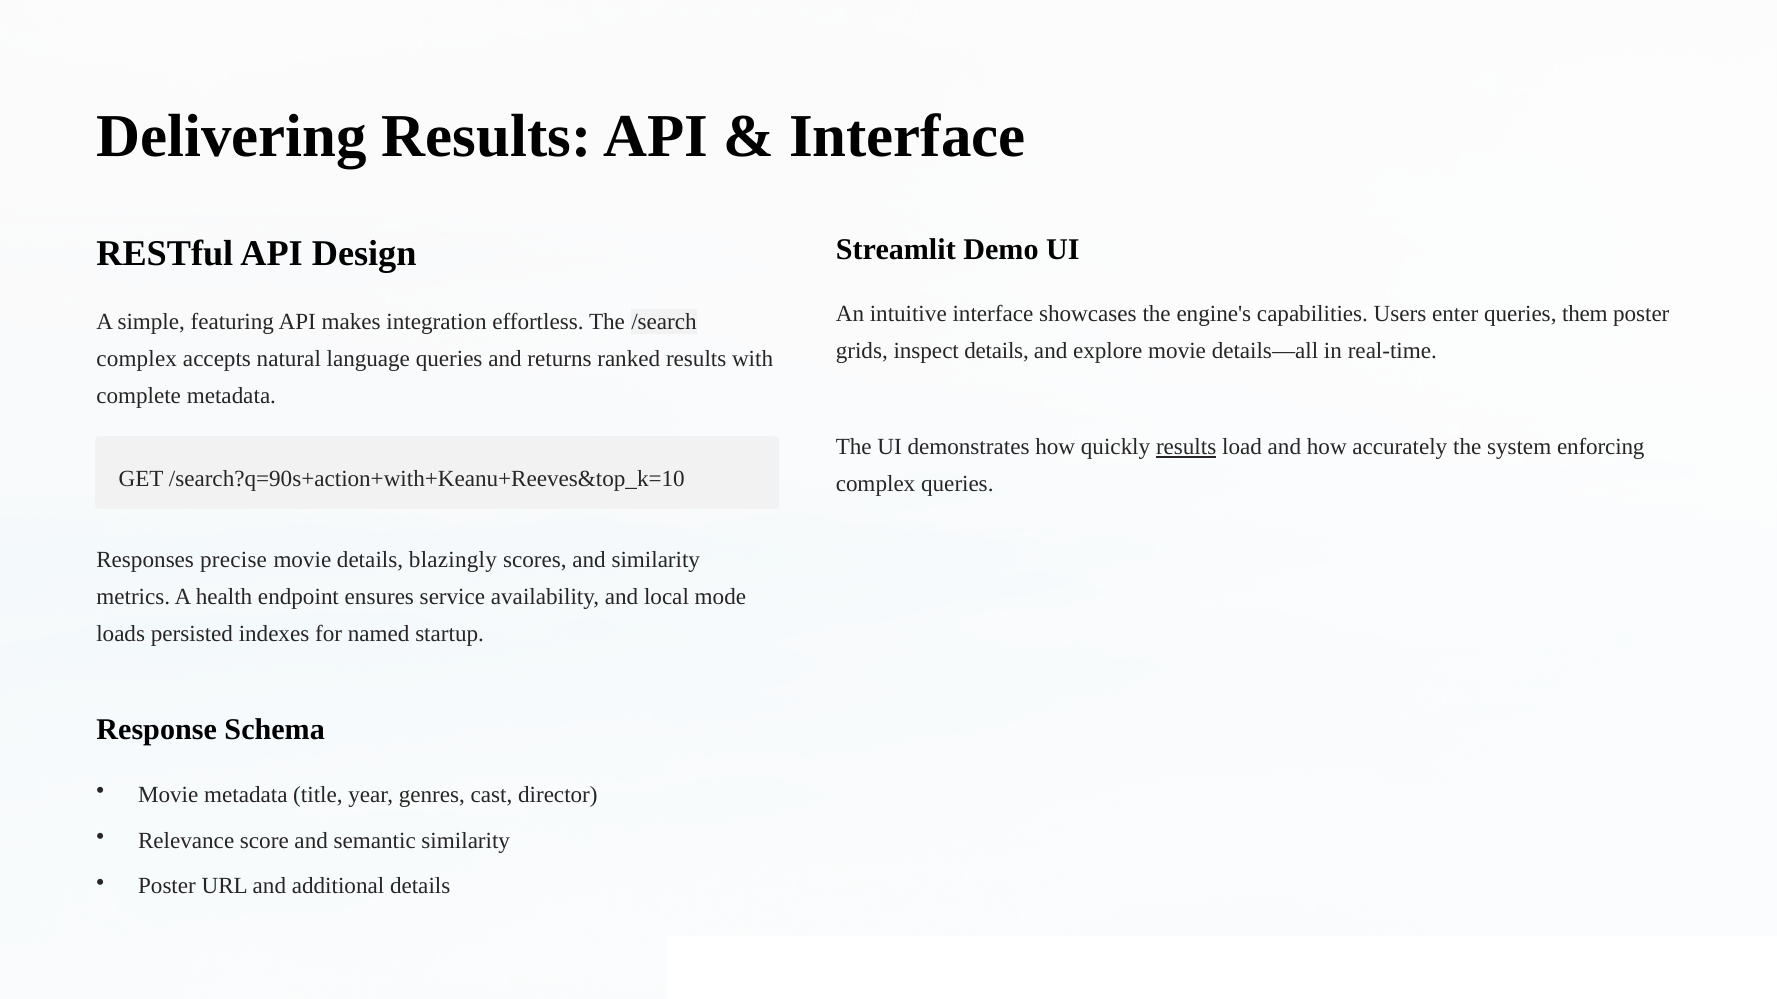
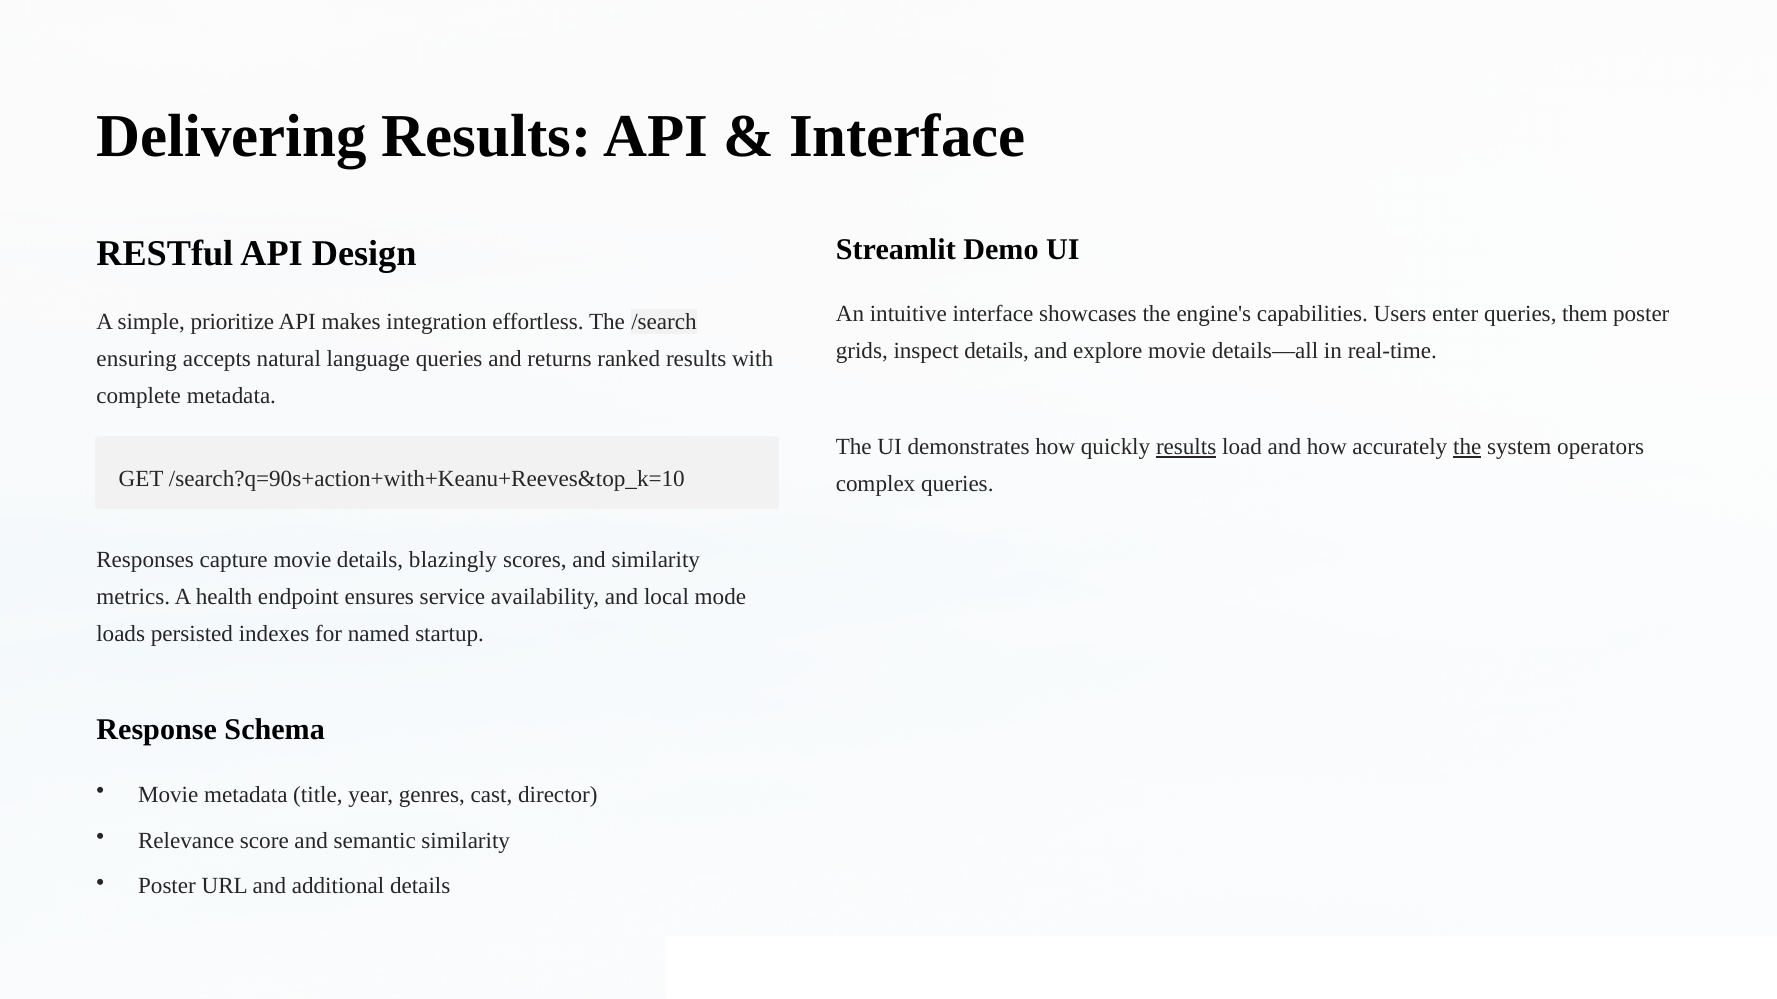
featuring: featuring -> prioritize
complex at (137, 359): complex -> ensuring
the at (1467, 448) underline: none -> present
enforcing: enforcing -> operators
precise: precise -> capture
